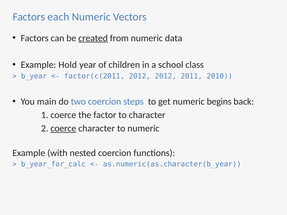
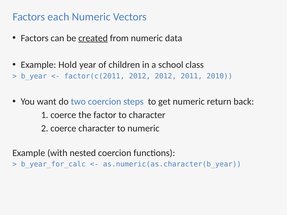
main: main -> want
begins: begins -> return
coerce at (63, 129) underline: present -> none
